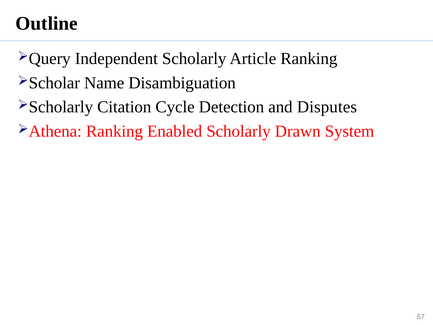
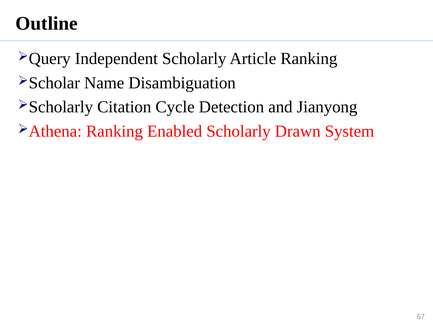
Disputes: Disputes -> Jianyong
